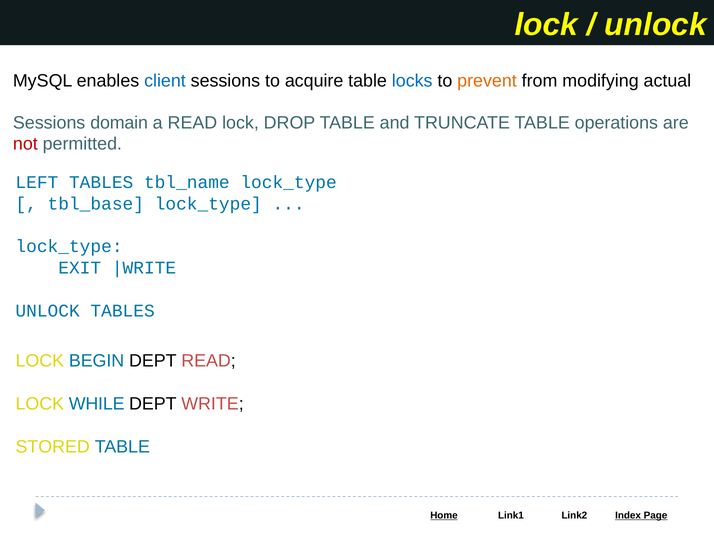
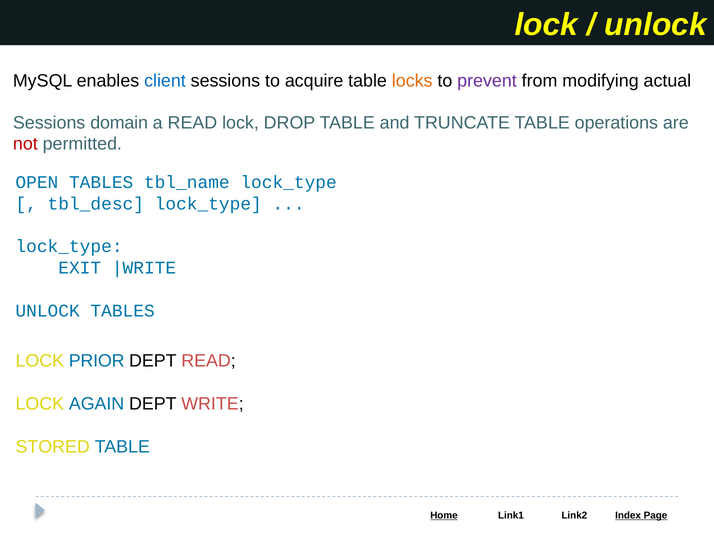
locks colour: blue -> orange
prevent colour: orange -> purple
LEFT: LEFT -> OPEN
tbl_base: tbl_base -> tbl_desc
BEGIN: BEGIN -> PRIOR
WHILE: WHILE -> AGAIN
